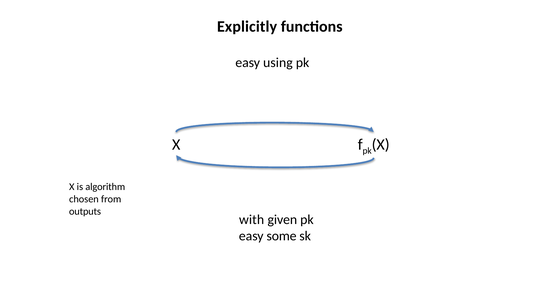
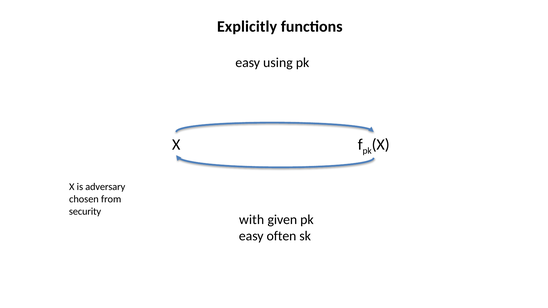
algorithm: algorithm -> adversary
outputs: outputs -> security
some: some -> often
